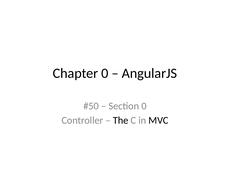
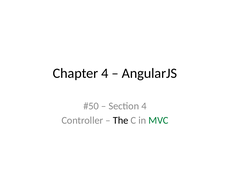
Chapter 0: 0 -> 4
Section 0: 0 -> 4
MVC colour: black -> green
